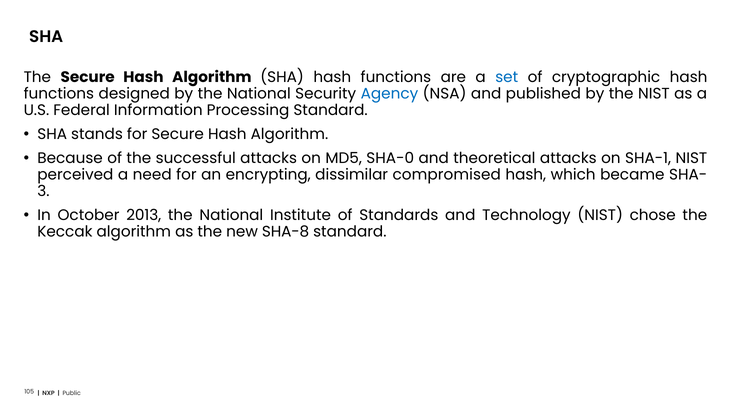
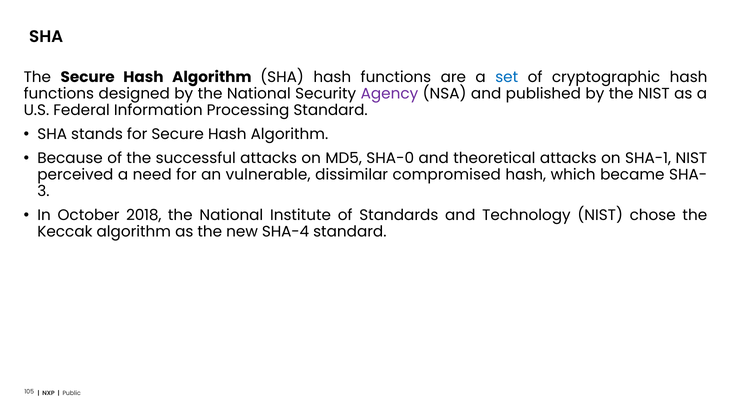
Agency colour: blue -> purple
encrypting: encrypting -> vulnerable
2013: 2013 -> 2018
SHA-8: SHA-8 -> SHA-4
